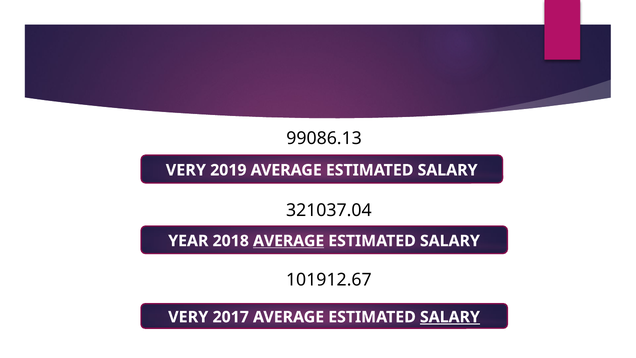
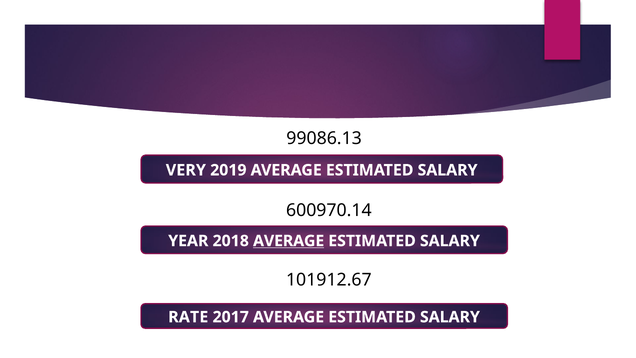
321037.04: 321037.04 -> 600970.14
VERY at (188, 317): VERY -> RATE
SALARY at (450, 317) underline: present -> none
